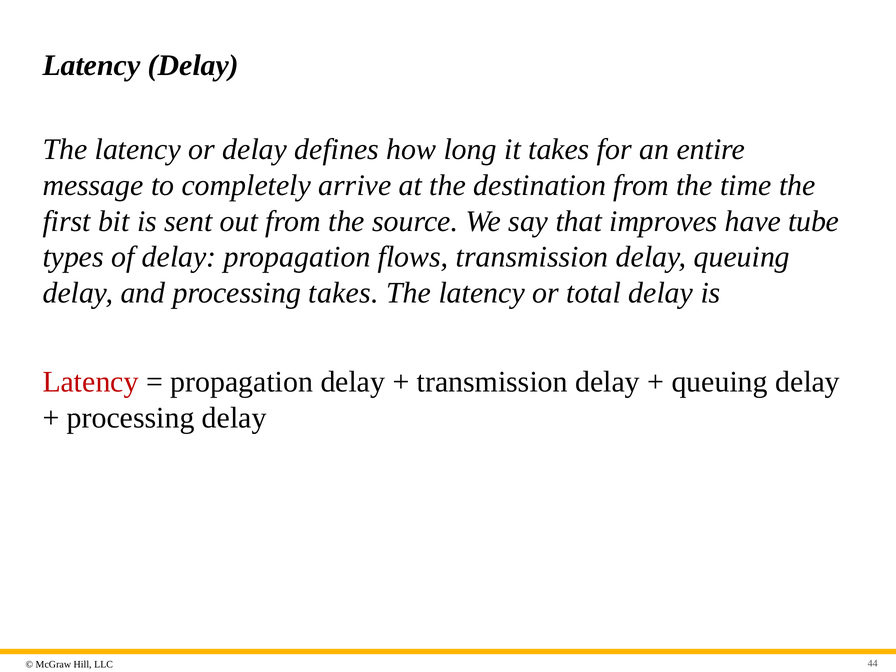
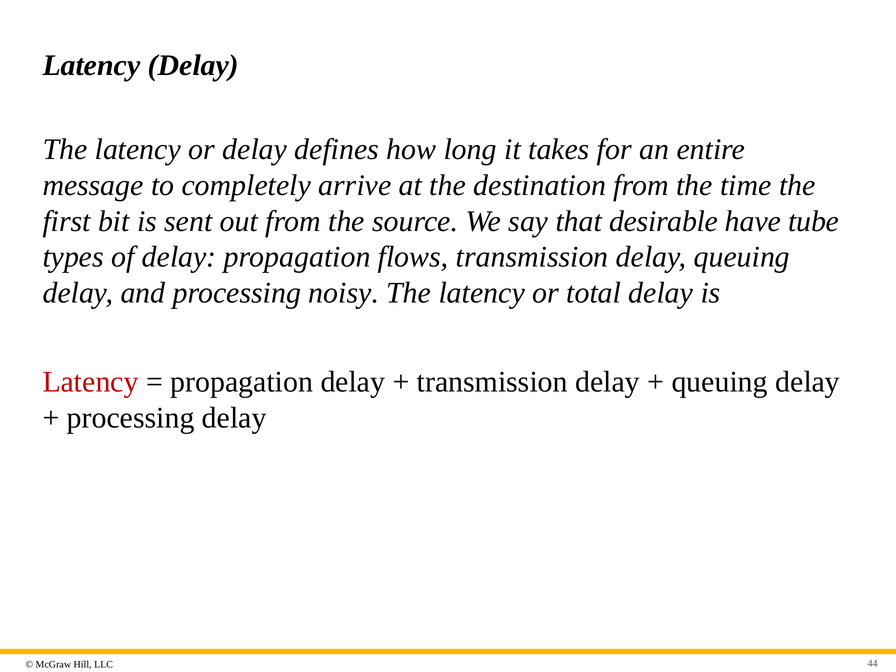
improves: improves -> desirable
processing takes: takes -> noisy
